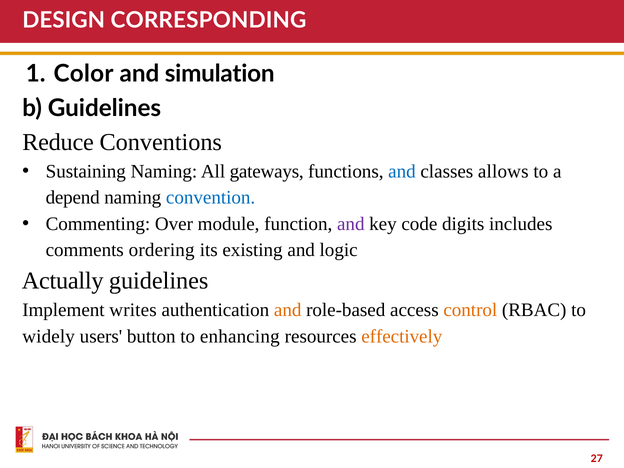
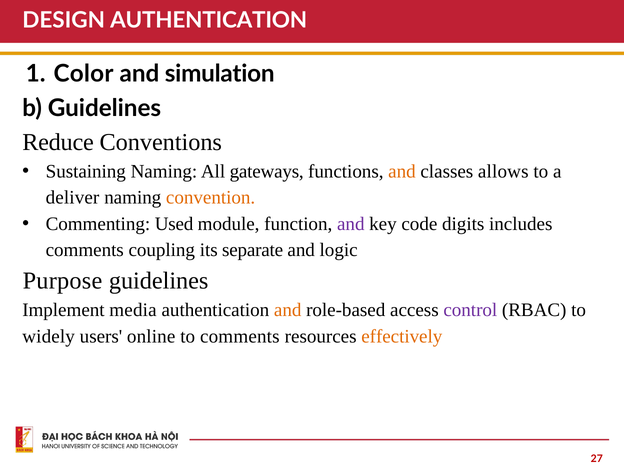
DESIGN CORRESPONDING: CORRESPONDING -> AUTHENTICATION
and at (402, 171) colour: blue -> orange
depend: depend -> deliver
convention colour: blue -> orange
Over: Over -> Used
ordering: ordering -> coupling
existing: existing -> separate
Actually: Actually -> Purpose
writes: writes -> media
control colour: orange -> purple
button: button -> online
to enhancing: enhancing -> comments
